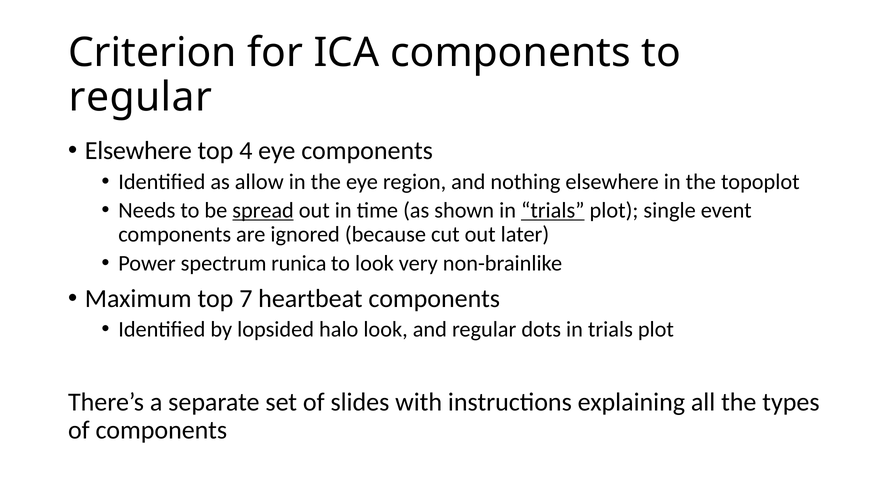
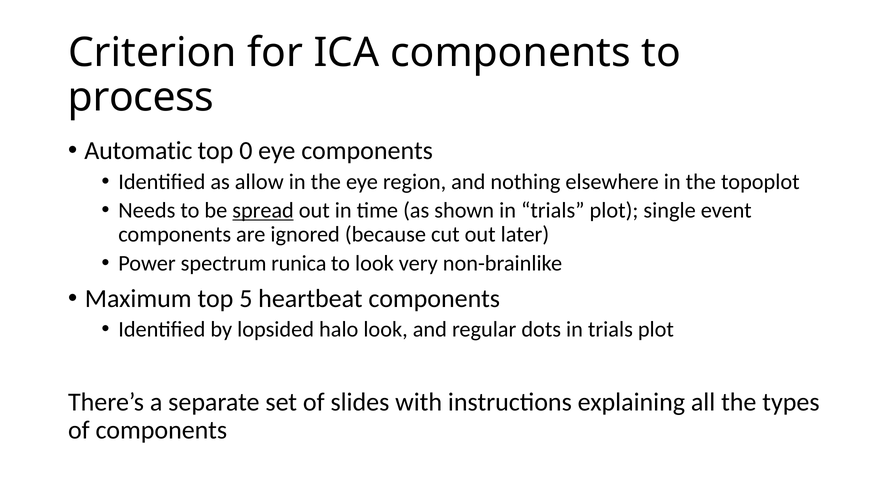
regular at (141, 97): regular -> process
Elsewhere at (138, 151): Elsewhere -> Automatic
4: 4 -> 0
trials at (553, 211) underline: present -> none
7: 7 -> 5
